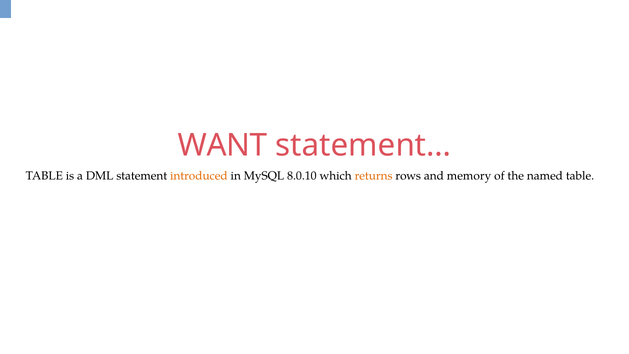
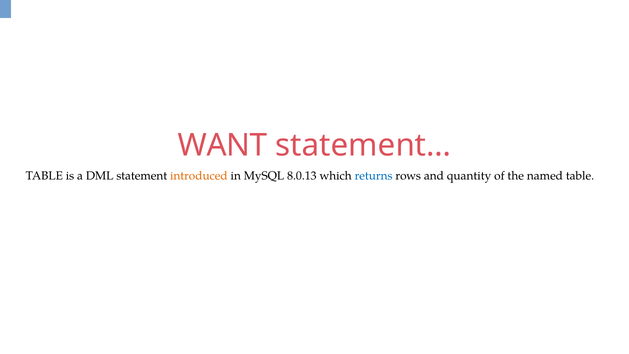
8.0.10: 8.0.10 -> 8.0.13
returns colour: orange -> blue
memory: memory -> quantity
